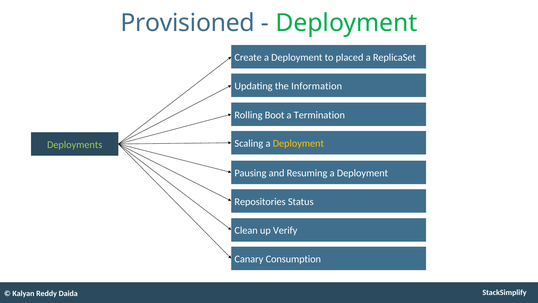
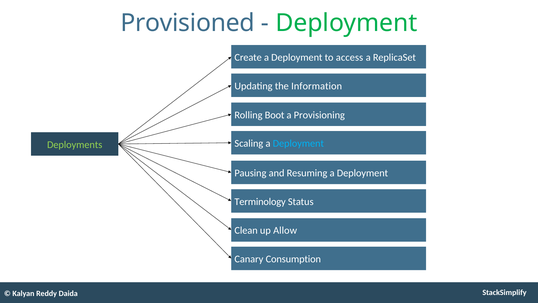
placed: placed -> access
Termination: Termination -> Provisioning
Deployment at (298, 143) colour: yellow -> light blue
Repositories: Repositories -> Terminology
Verify: Verify -> Allow
